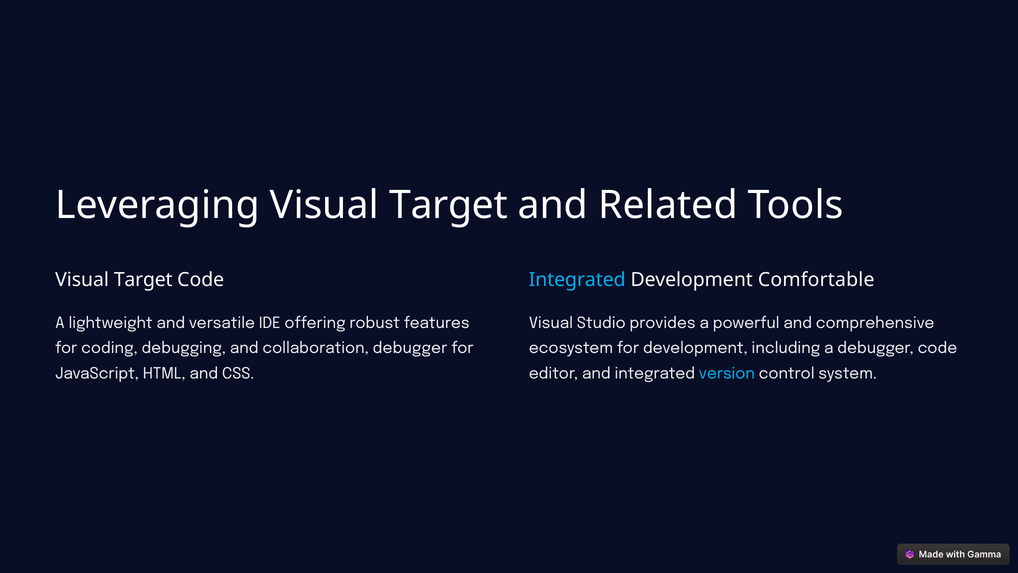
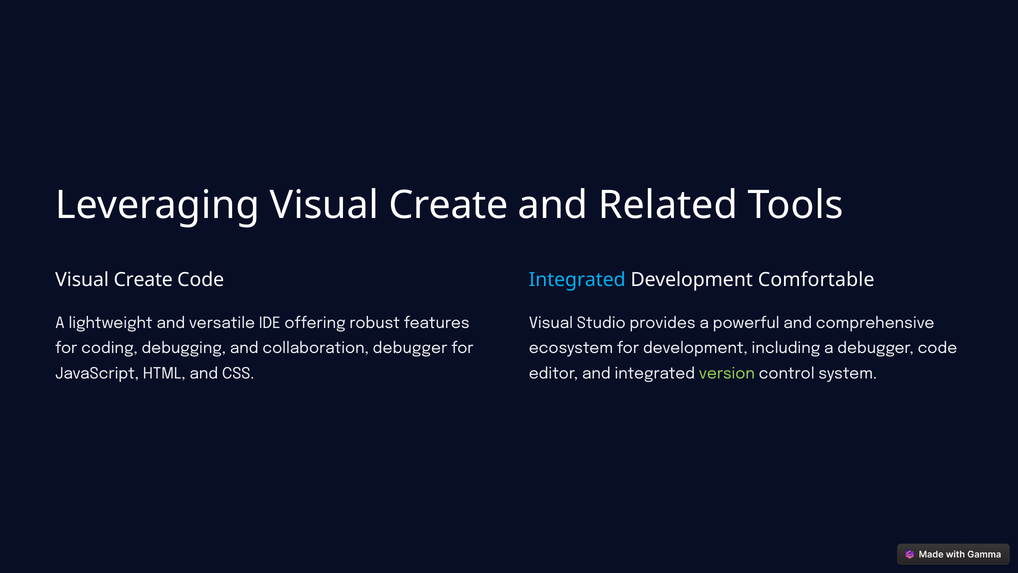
Leveraging Visual Target: Target -> Create
Target at (143, 279): Target -> Create
version colour: light blue -> light green
